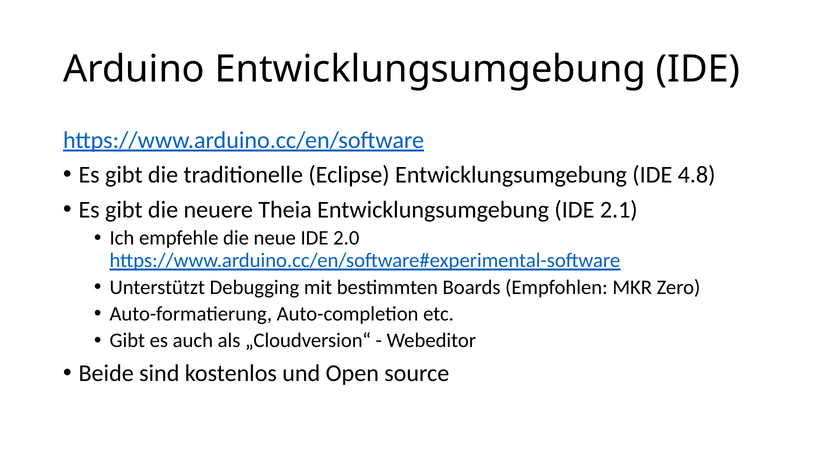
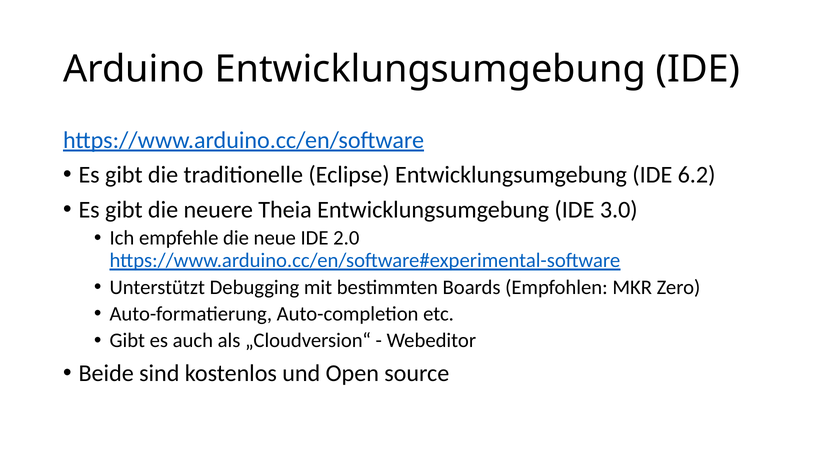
4.8: 4.8 -> 6.2
2.1: 2.1 -> 3.0
